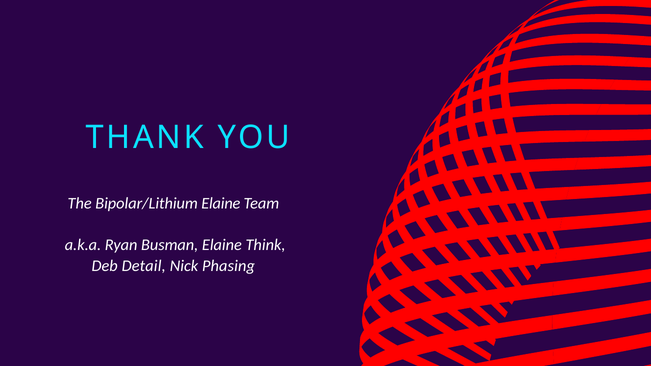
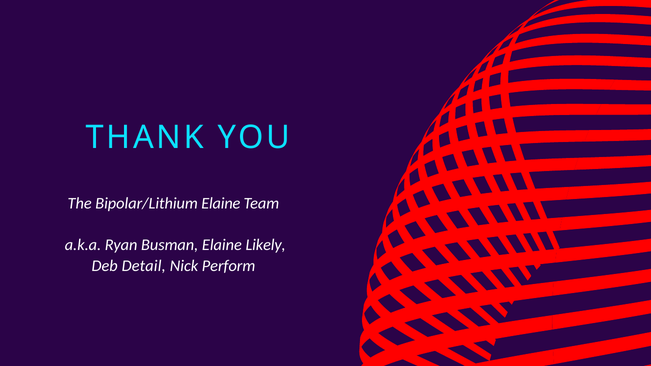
Think: Think -> Likely
Phasing: Phasing -> Perform
